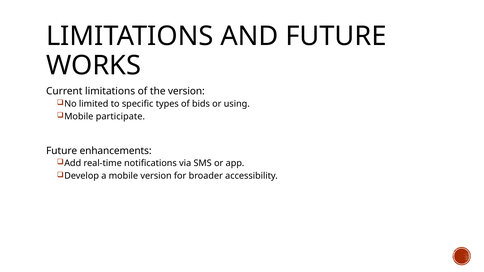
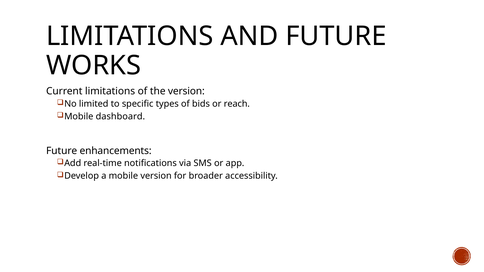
using: using -> reach
participate: participate -> dashboard
